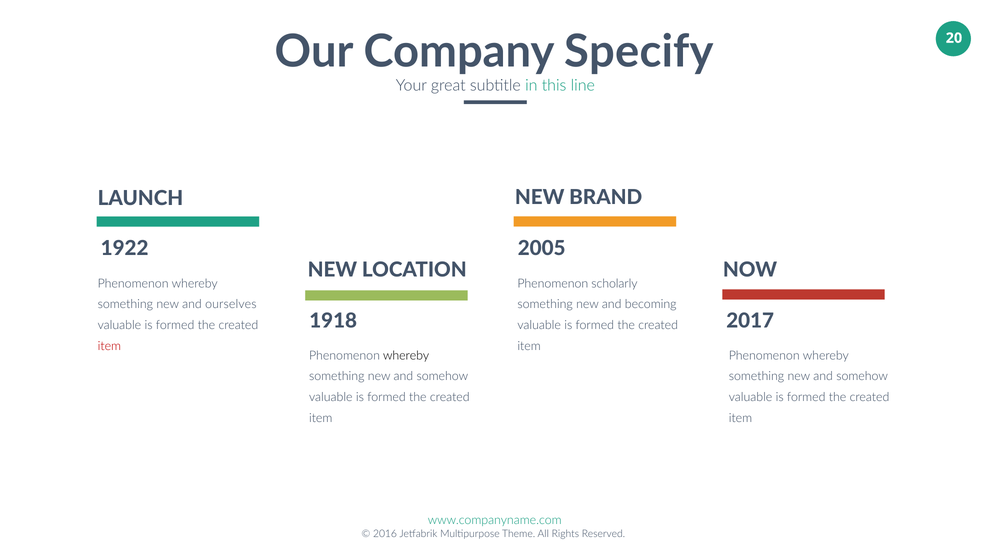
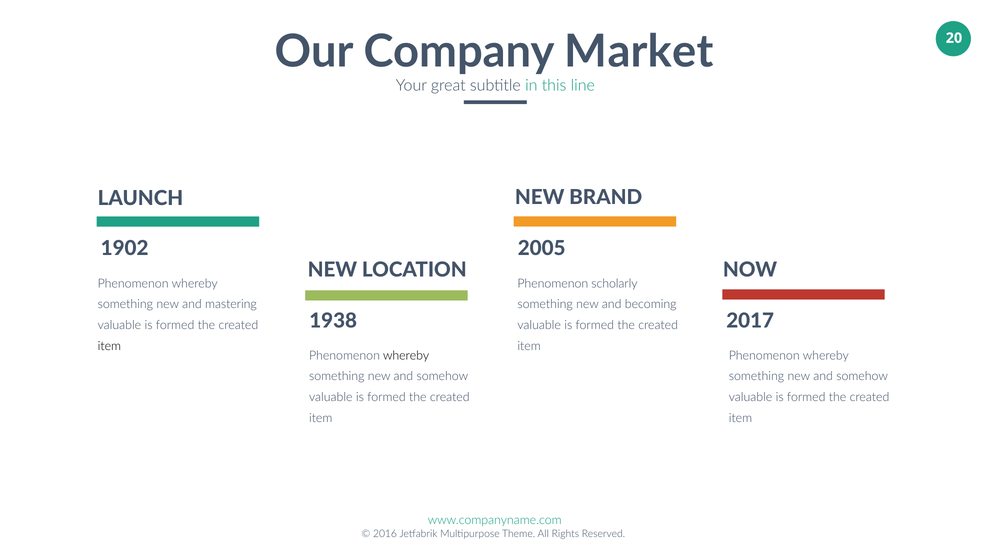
Specify: Specify -> Market
1922: 1922 -> 1902
ourselves: ourselves -> mastering
1918: 1918 -> 1938
item at (109, 346) colour: red -> black
